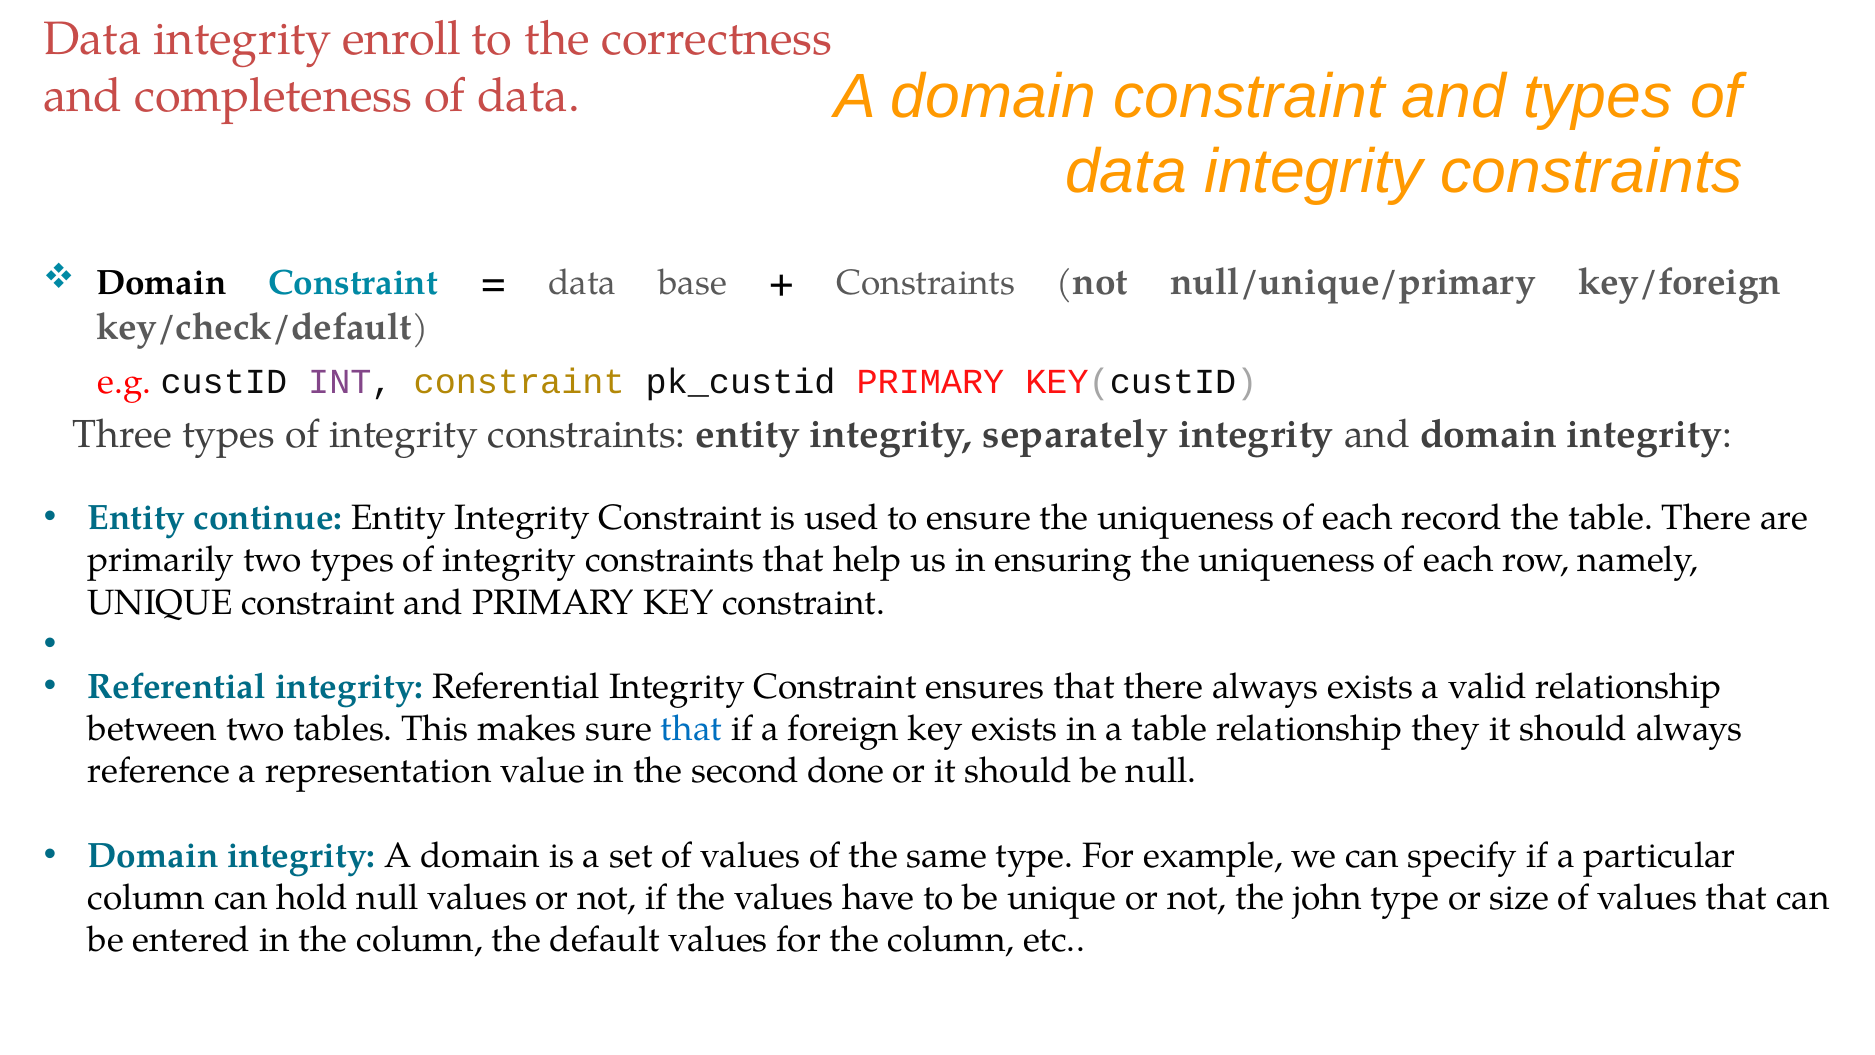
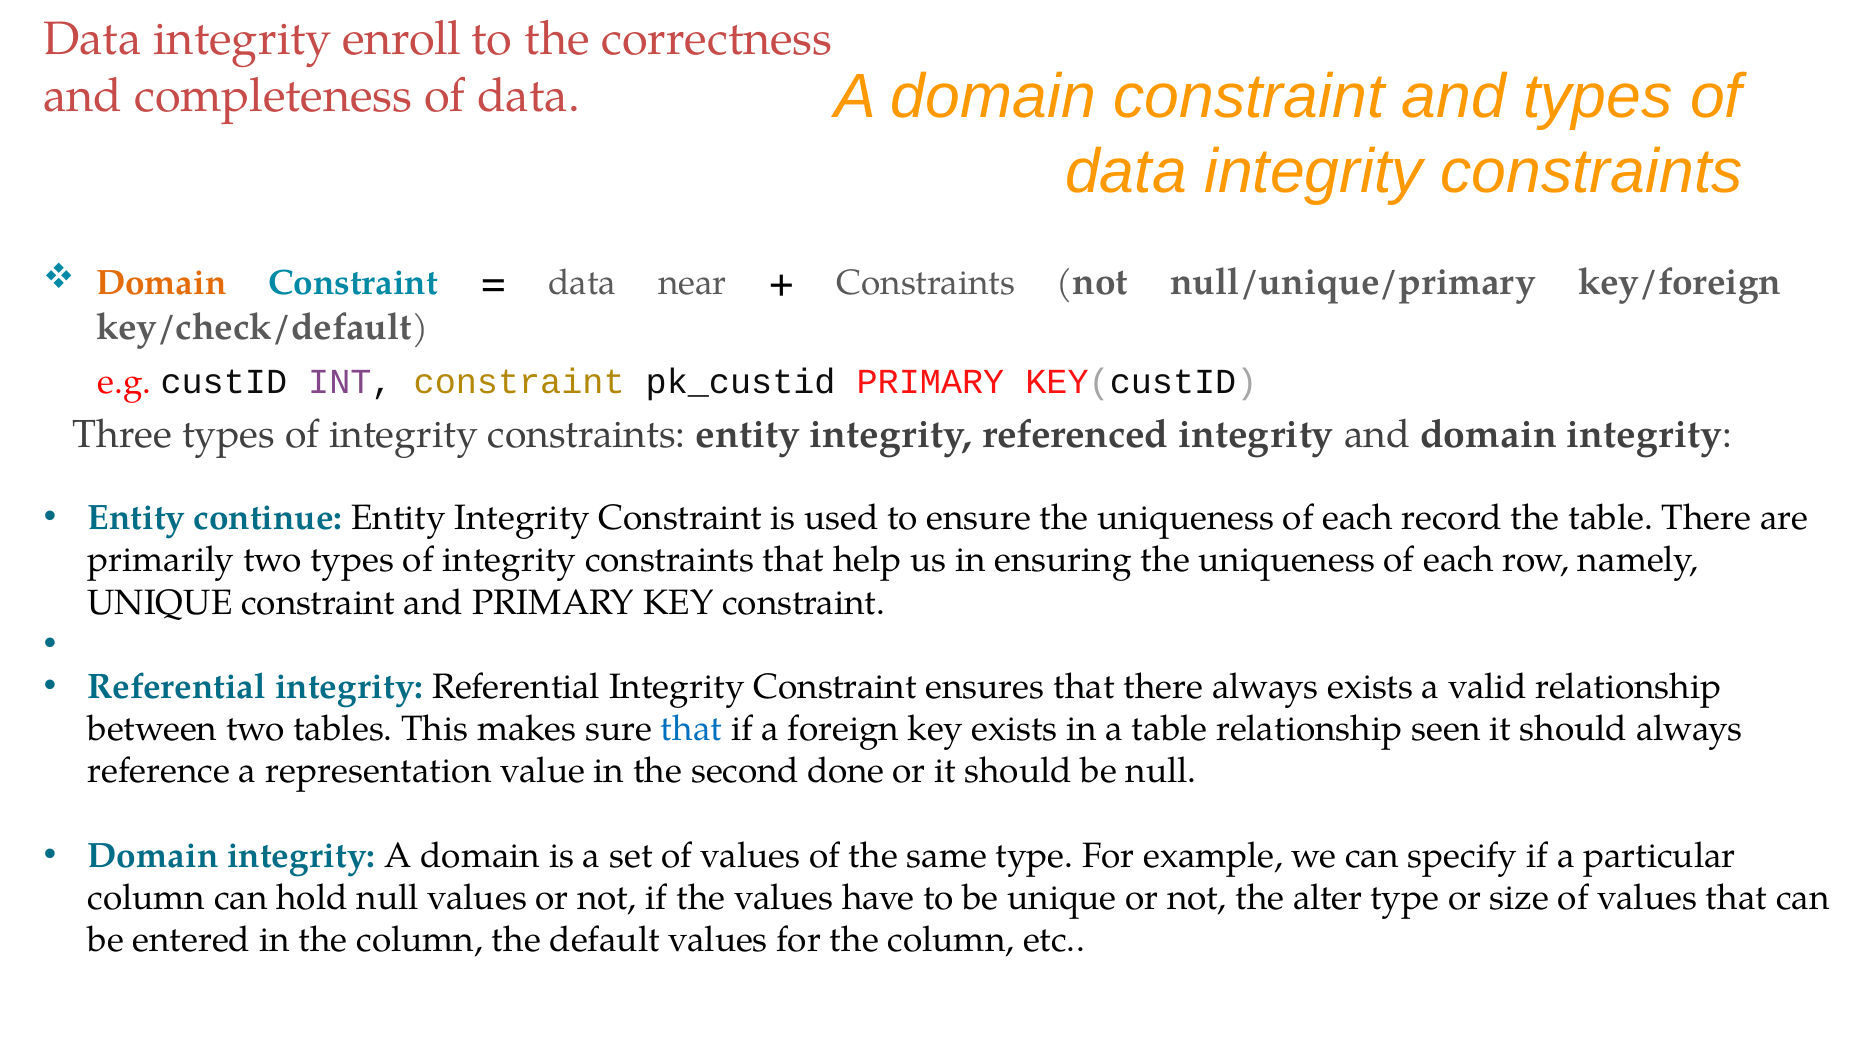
Domain at (161, 283) colour: black -> orange
base: base -> near
separately: separately -> referenced
they: they -> seen
john: john -> alter
